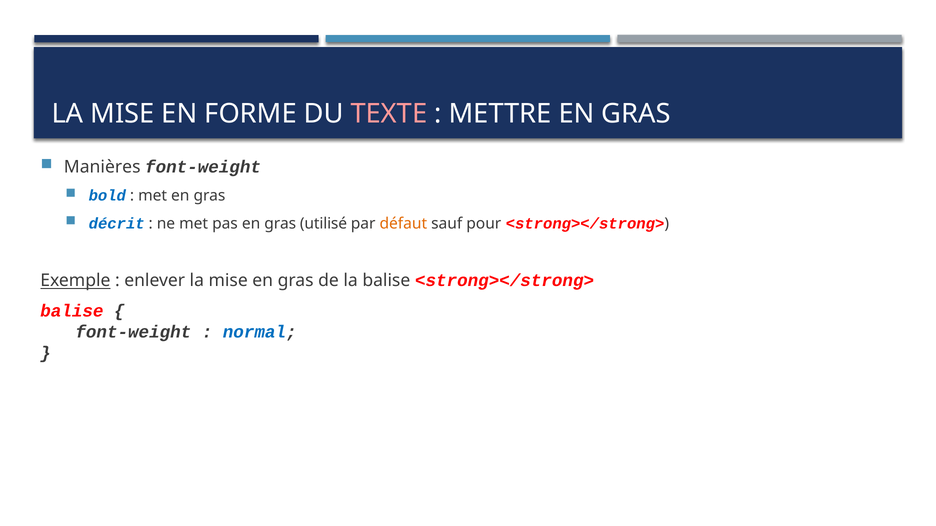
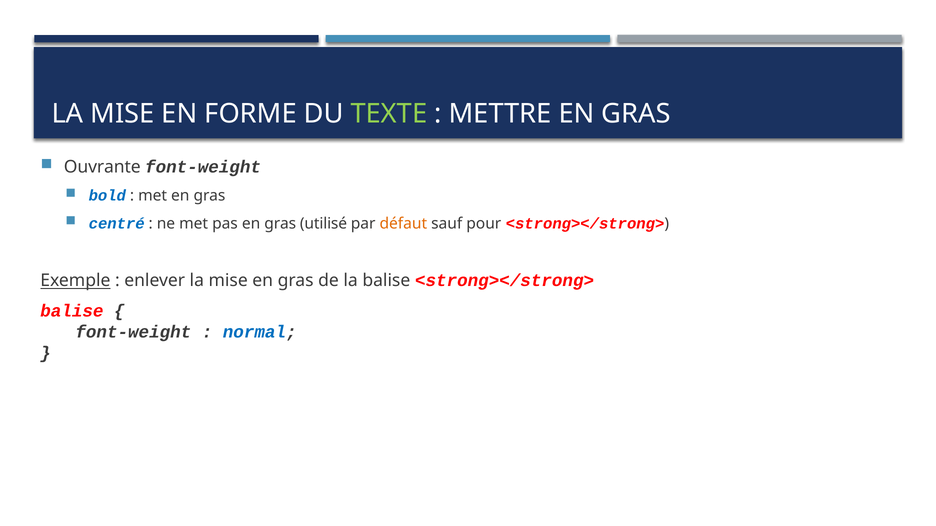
TEXTE colour: pink -> light green
Manières: Manières -> Ouvrante
décrit: décrit -> centré
